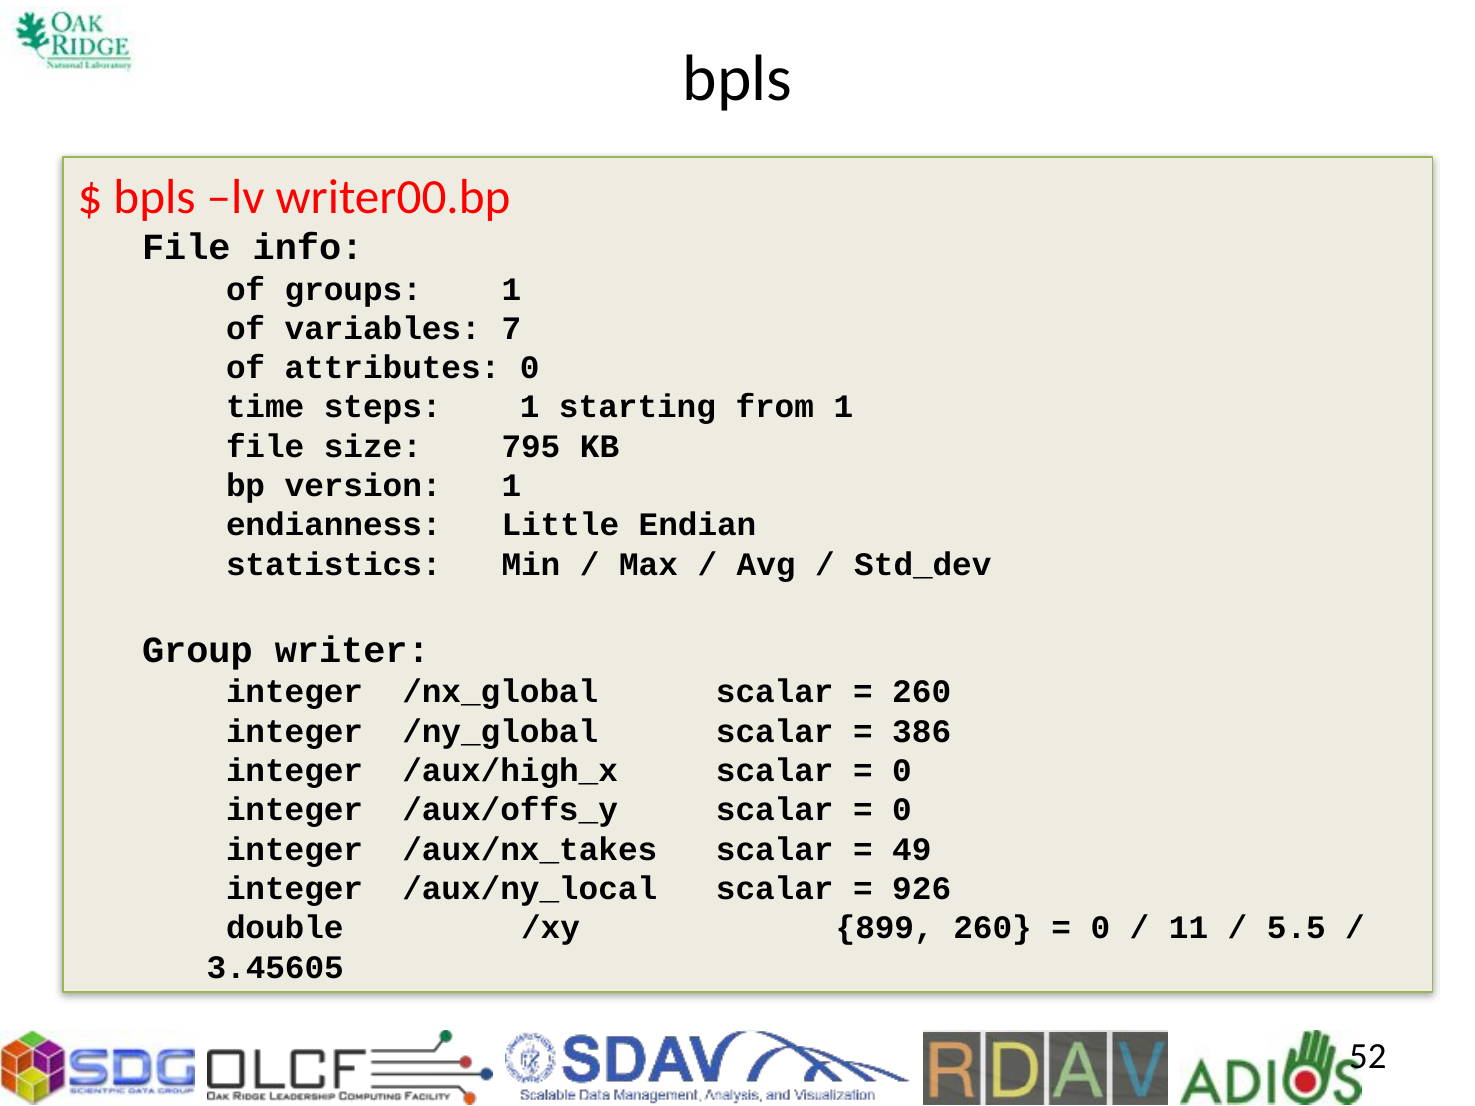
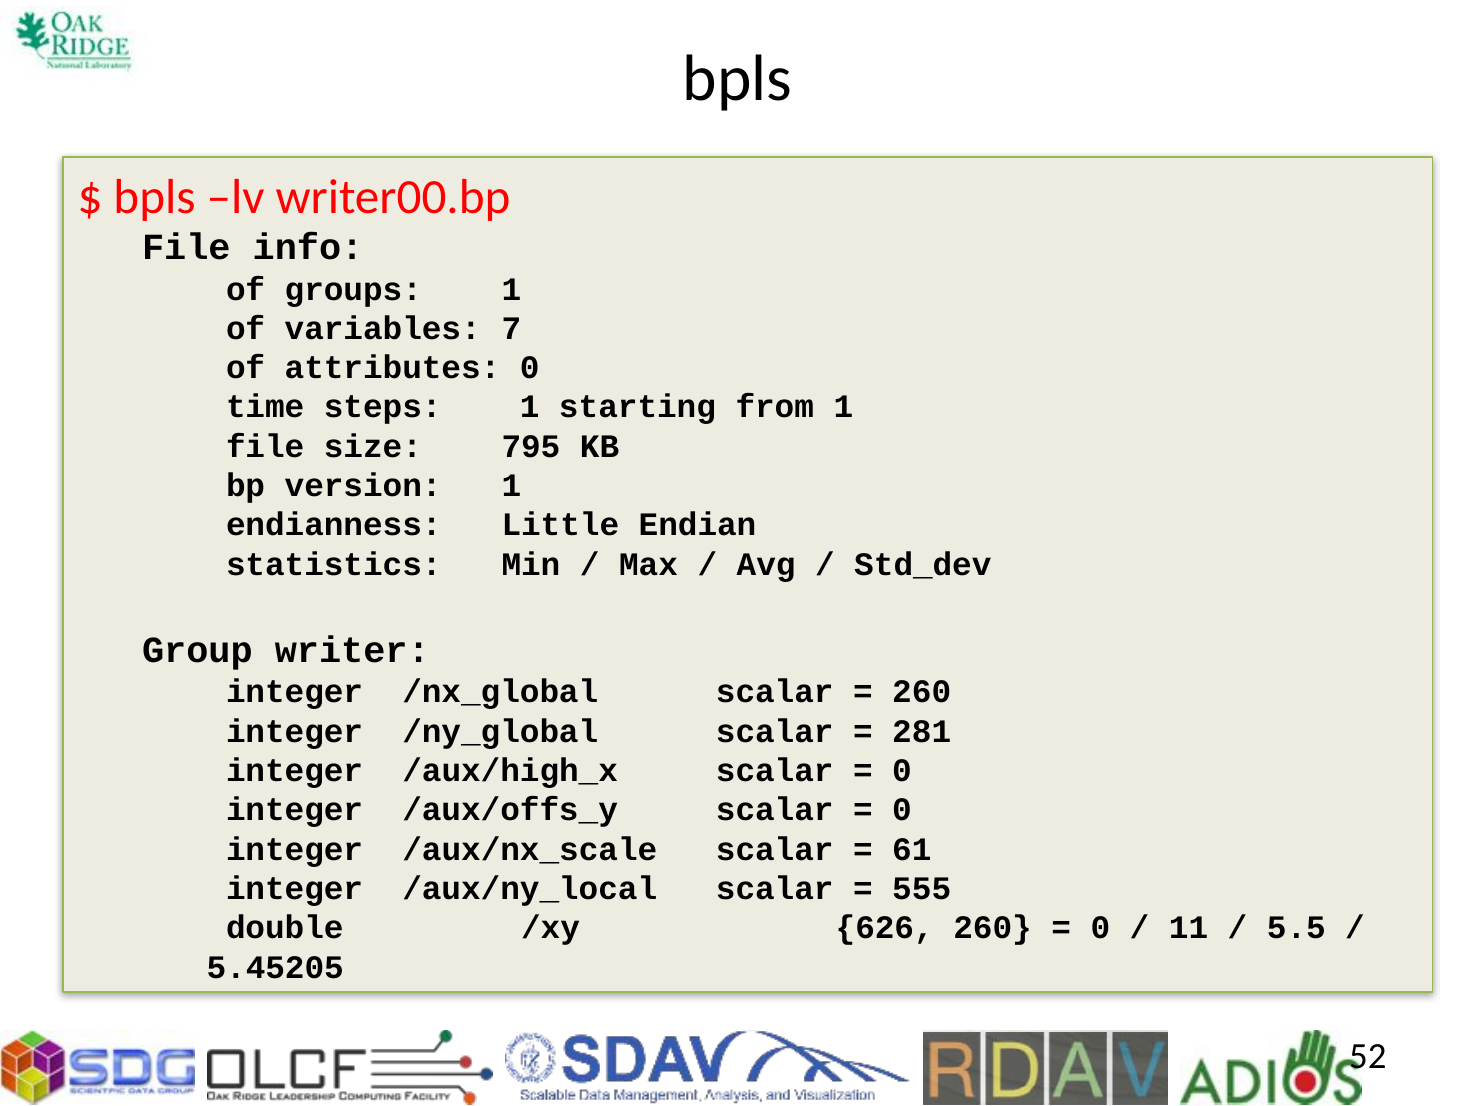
386: 386 -> 281
/aux/nx_takes: /aux/nx_takes -> /aux/nx_scale
49: 49 -> 61
926: 926 -> 555
899: 899 -> 626
3.45605: 3.45605 -> 5.45205
